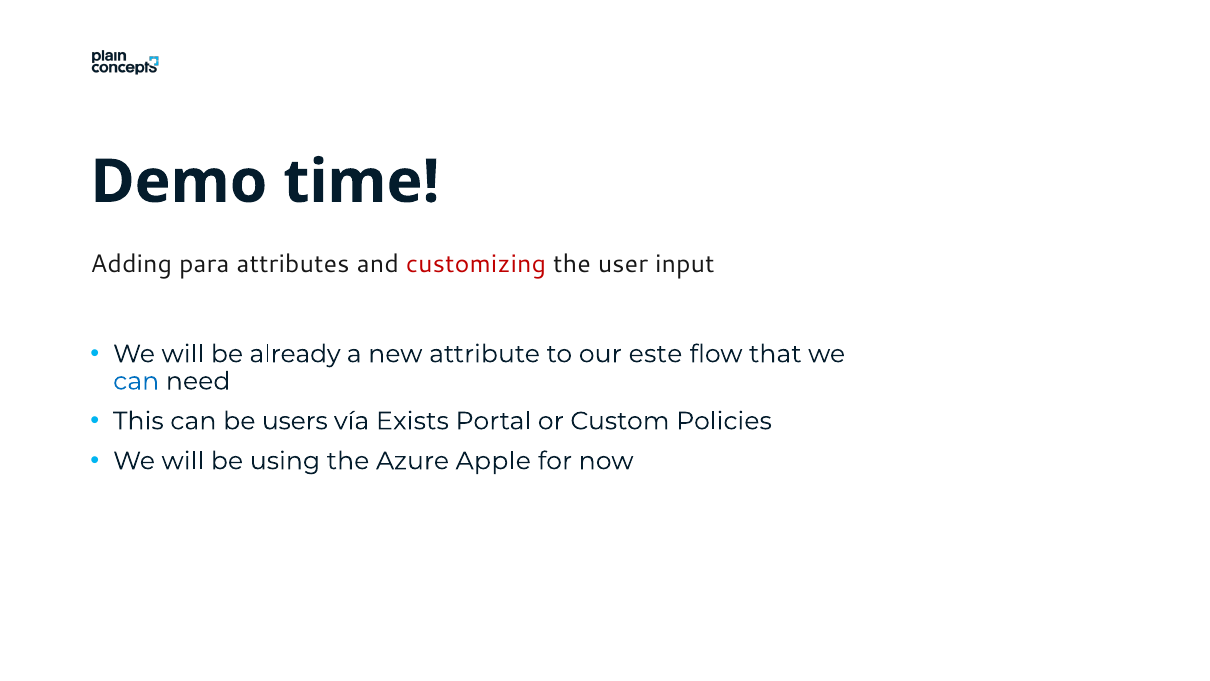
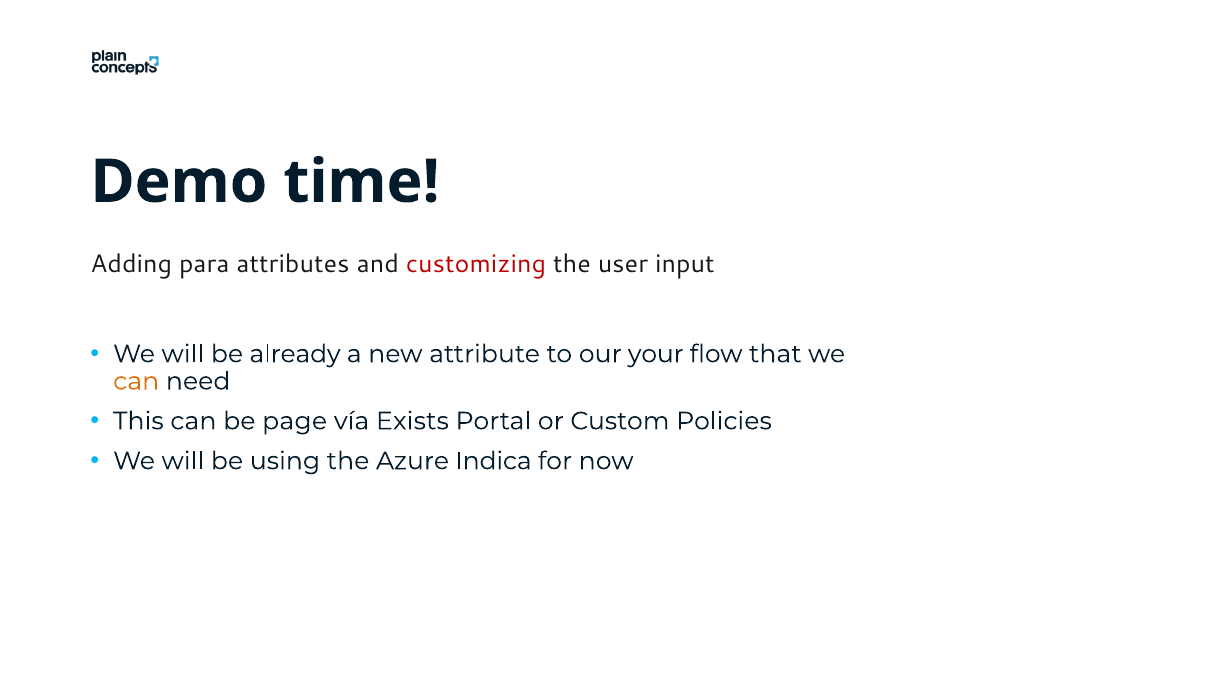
este: este -> your
can at (136, 381) colour: blue -> orange
users: users -> page
Apple: Apple -> Indica
